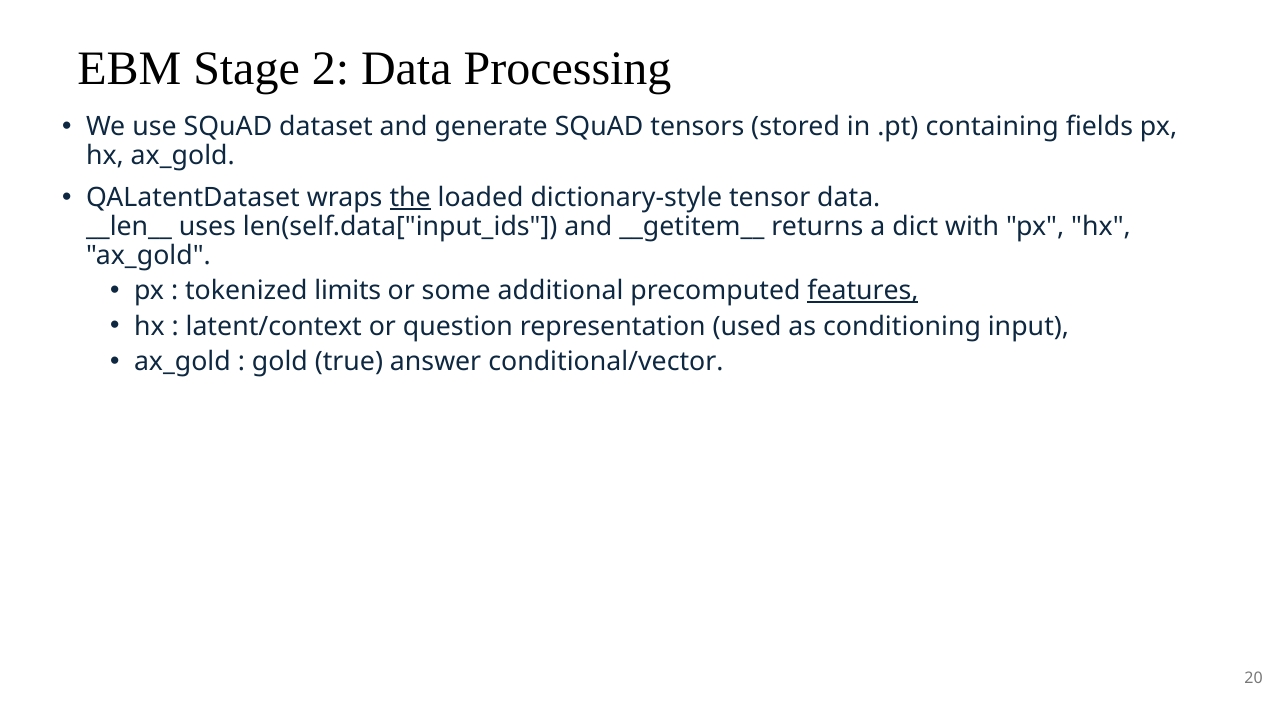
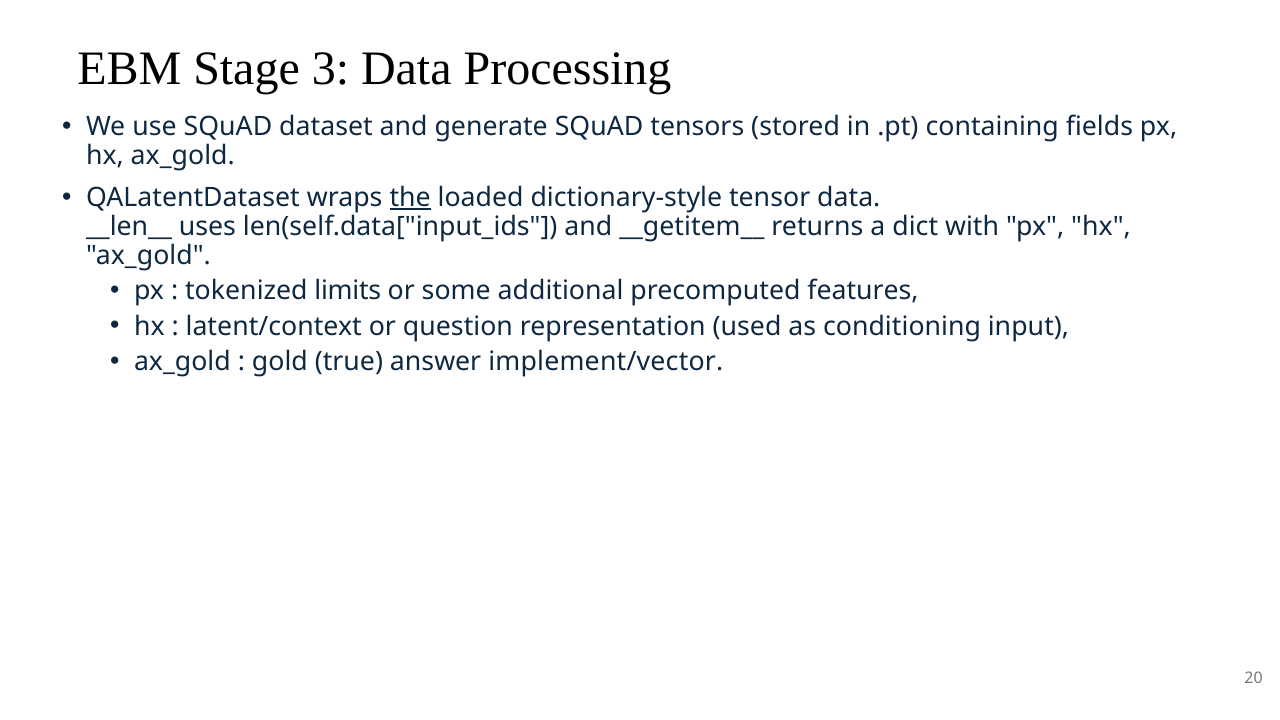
2: 2 -> 3
features underline: present -> none
conditional/vector: conditional/vector -> implement/vector
